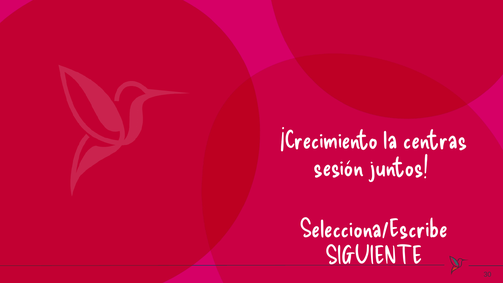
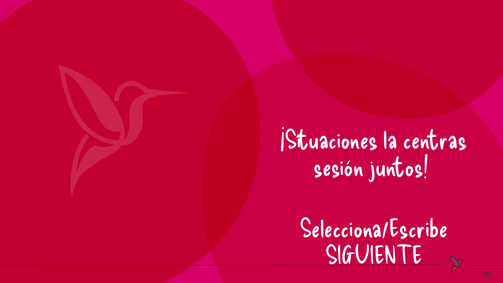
¡Crecimiento: ¡Crecimiento -> ¡Situaciones
